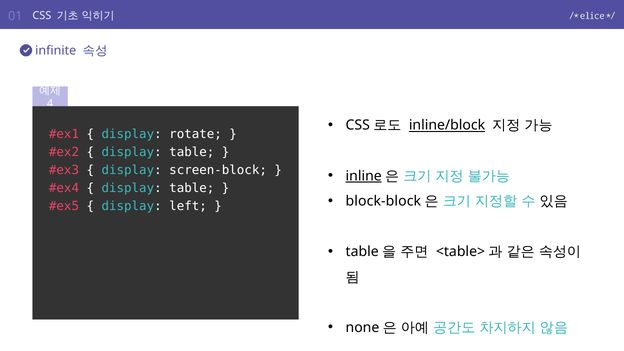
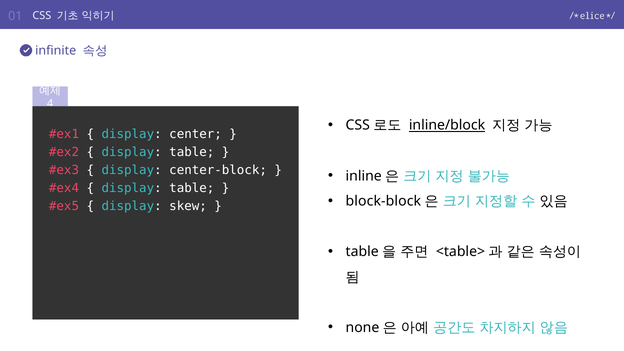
rotate: rotate -> center
screen-block: screen-block -> center-block
inline underline: present -> none
left: left -> skew
